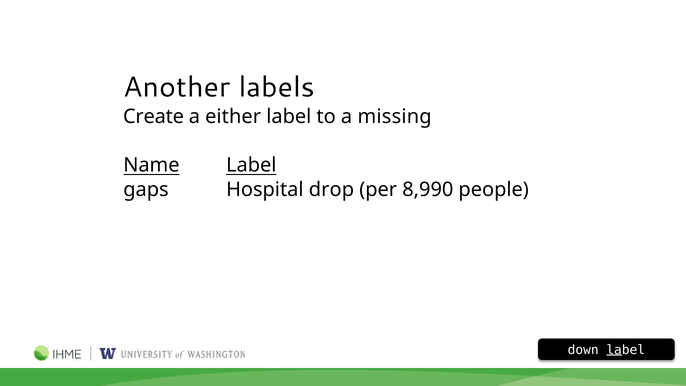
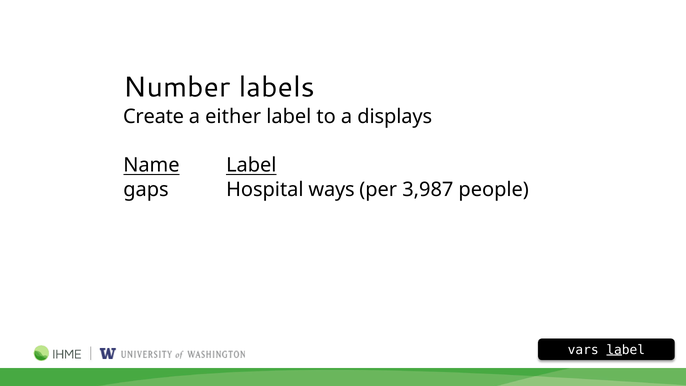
Another: Another -> Number
missing: missing -> displays
drop: drop -> ways
8,990: 8,990 -> 3,987
down: down -> vars
